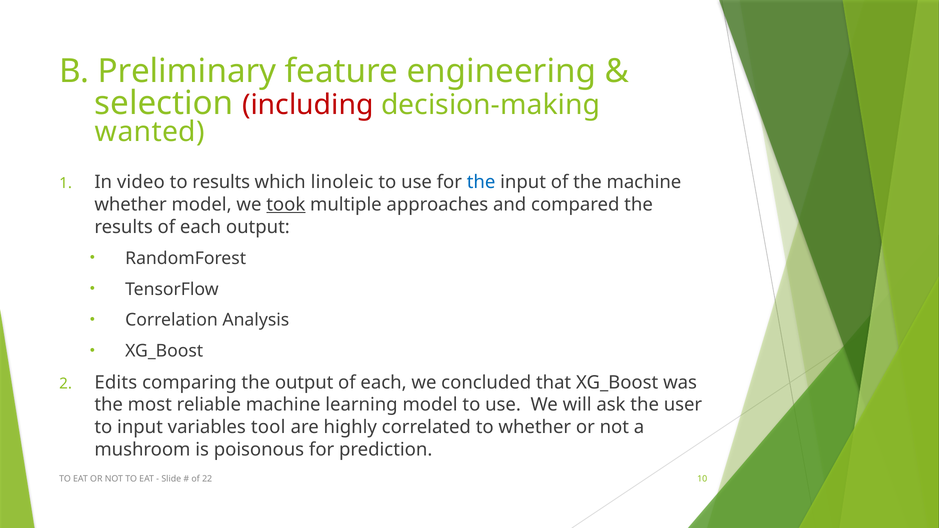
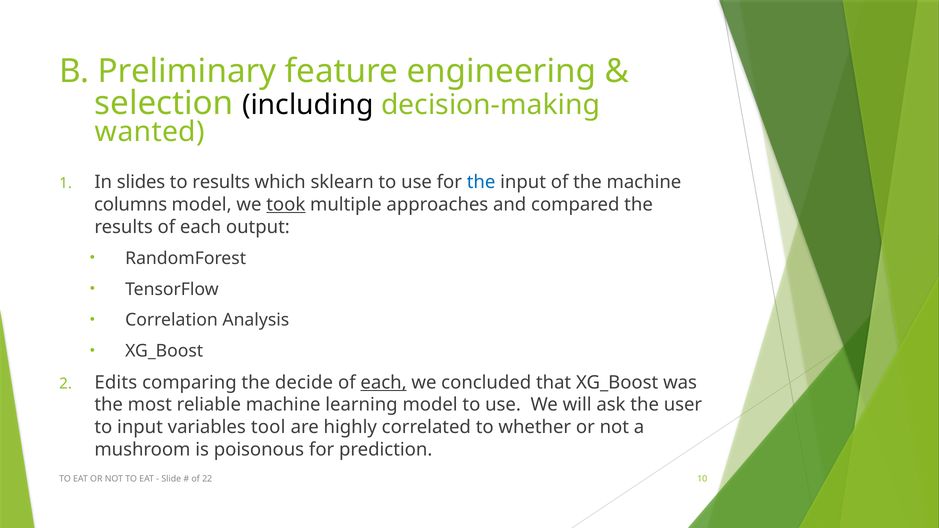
including colour: red -> black
video: video -> slides
linoleic: linoleic -> sklearn
whether at (131, 205): whether -> columns
the output: output -> decide
each at (384, 383) underline: none -> present
